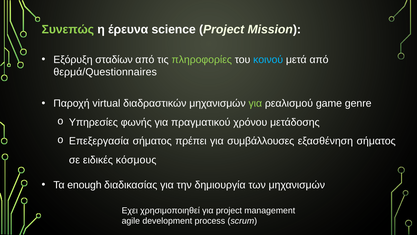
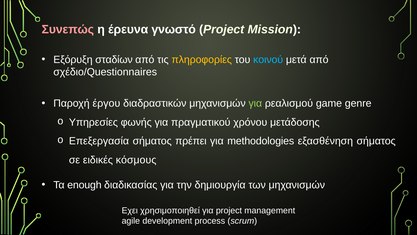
Συνεπώς colour: light green -> pink
science: science -> γνωστό
πληροφορίες colour: light green -> yellow
θερμά/Questionnaires: θερμά/Questionnaires -> σχέδιο/Questionnaires
virtual: virtual -> έργου
συμβάλλουσες: συμβάλλουσες -> methodologies
